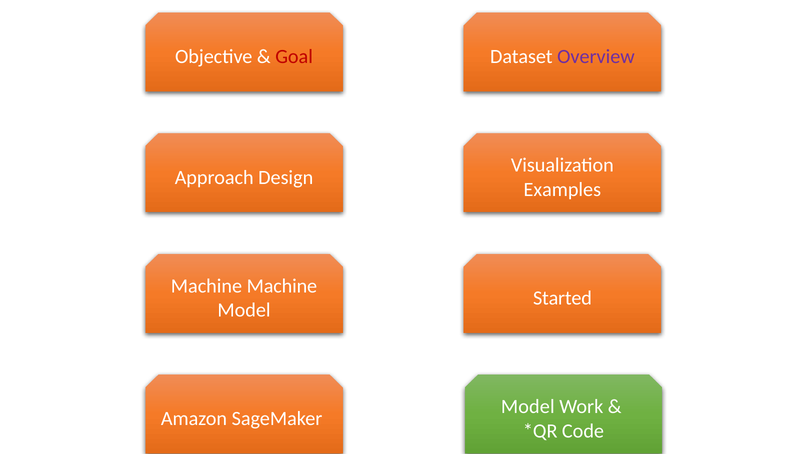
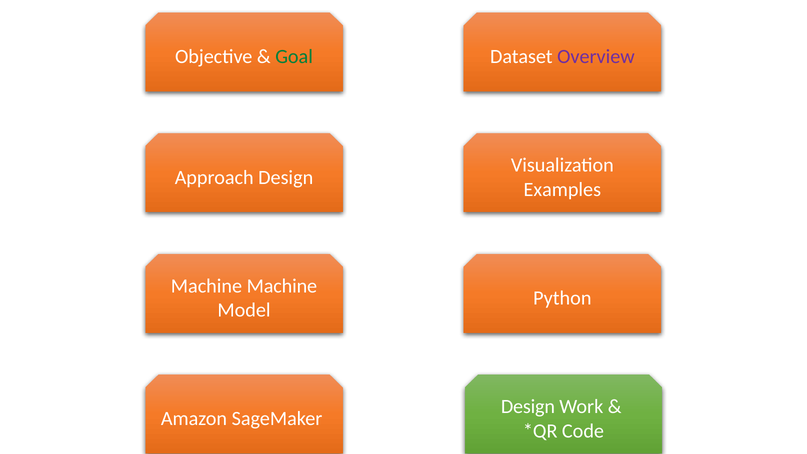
Goal colour: red -> green
Started: Started -> Python
Model at (528, 407): Model -> Design
